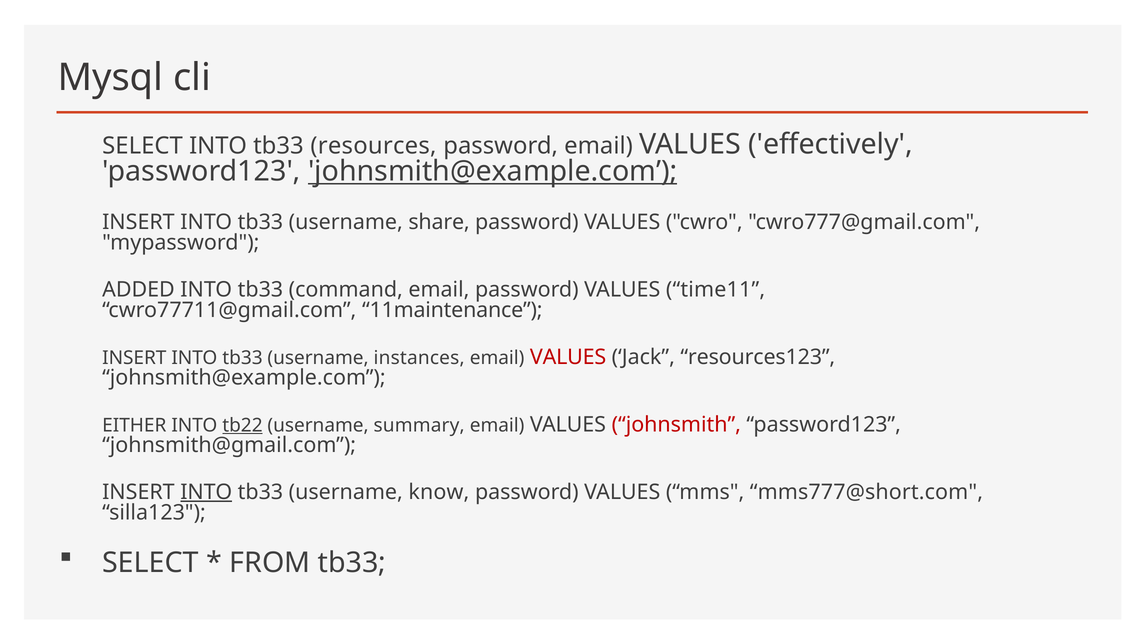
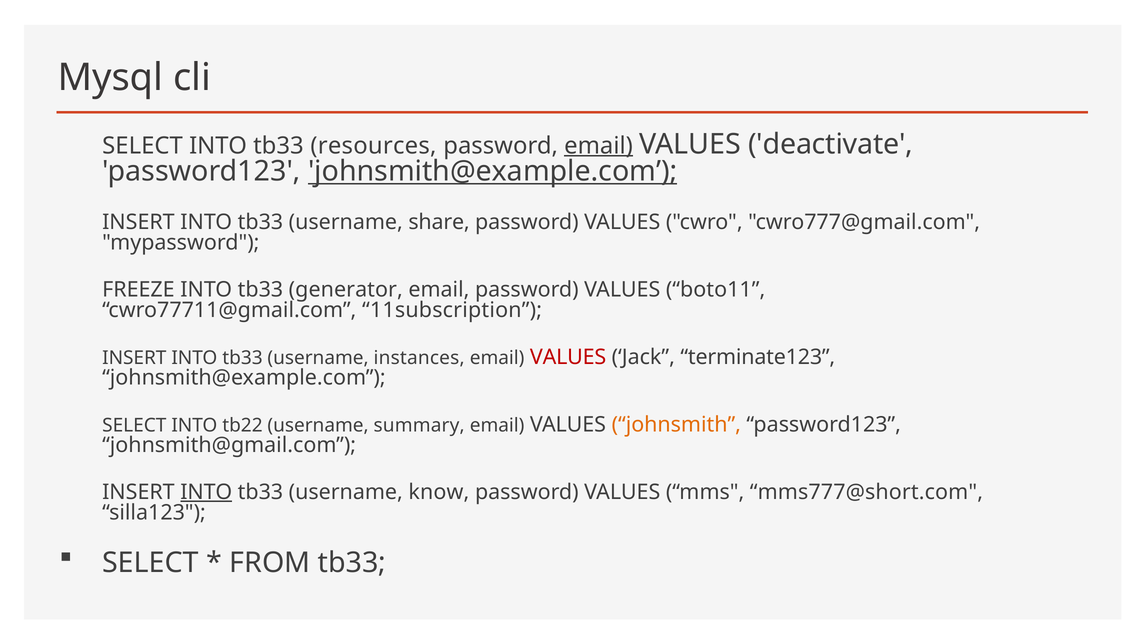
email at (599, 146) underline: none -> present
effectively: effectively -> deactivate
ADDED: ADDED -> FREEZE
command: command -> generator
time11: time11 -> boto11
11maintenance: 11maintenance -> 11subscription
resources123: resources123 -> terminate123
EITHER at (134, 425): EITHER -> SELECT
tb22 underline: present -> none
johnsmith colour: red -> orange
